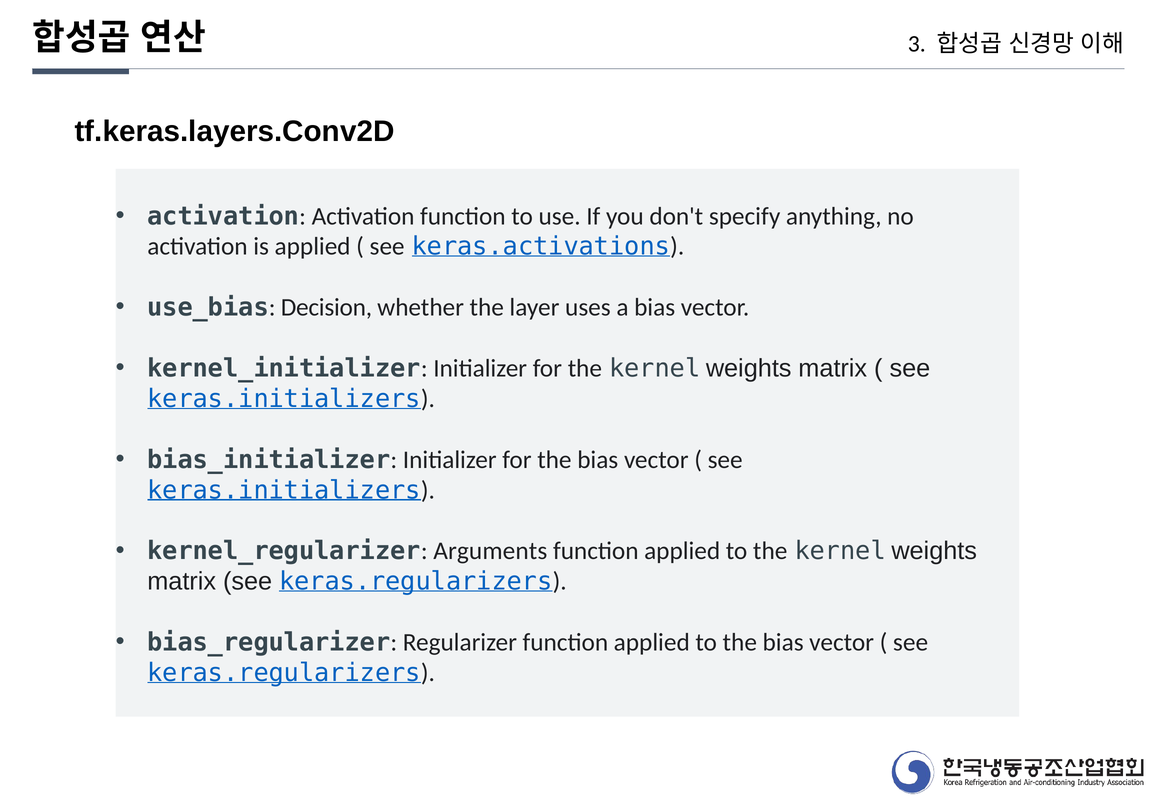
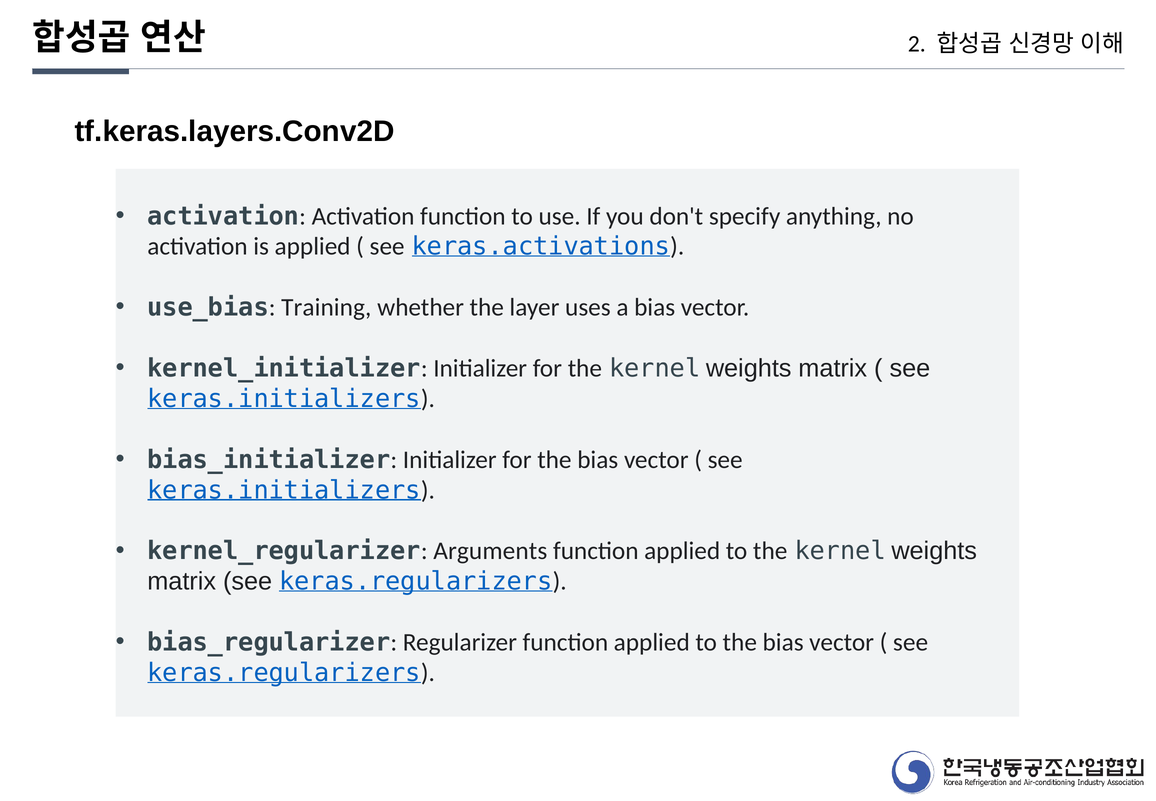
3: 3 -> 2
Decision: Decision -> Training
